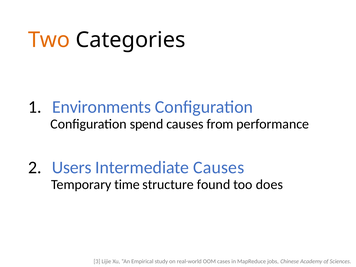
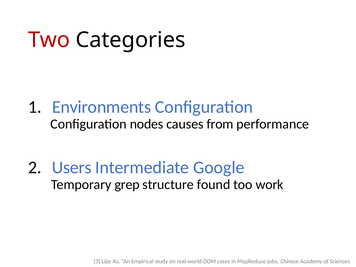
Two colour: orange -> red
spend: spend -> nodes
Intermediate Causes: Causes -> Google
time: time -> grep
does: does -> work
